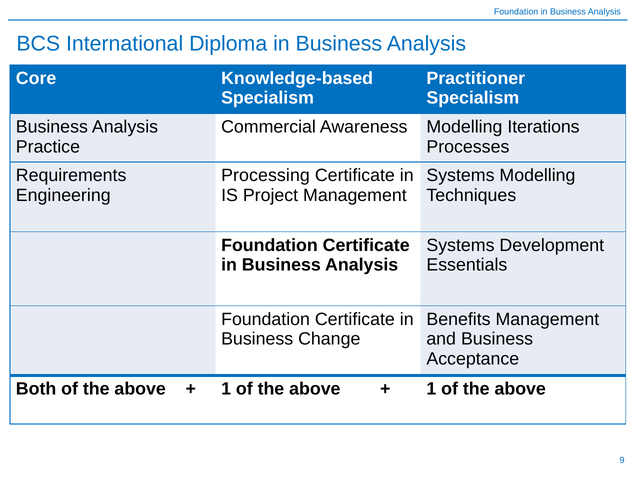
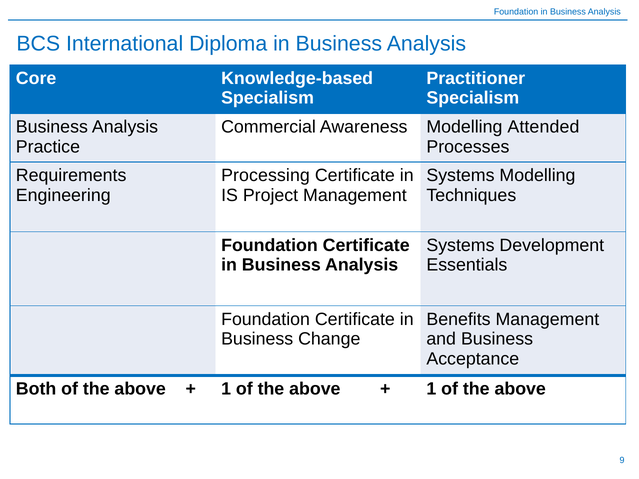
Iterations: Iterations -> Attended
